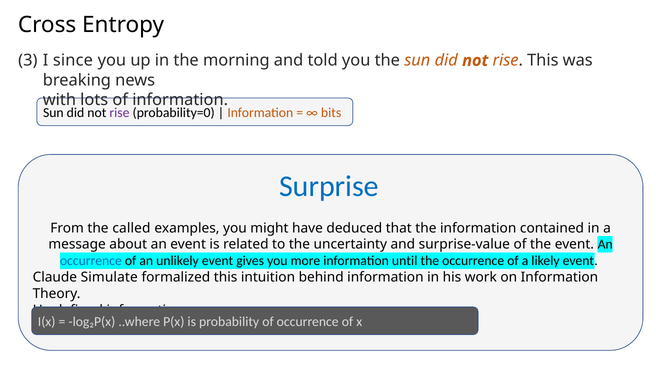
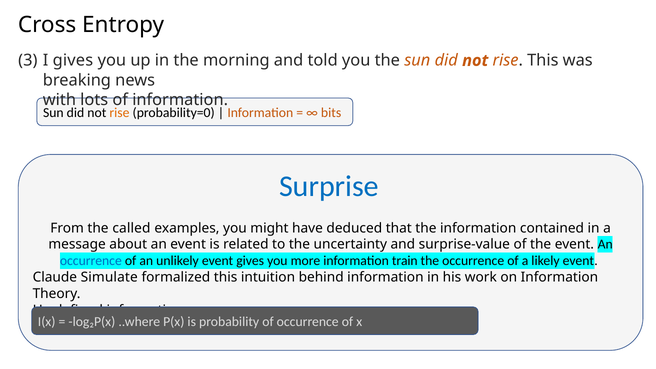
I since: since -> gives
rise at (119, 113) colour: purple -> orange
until: until -> train
